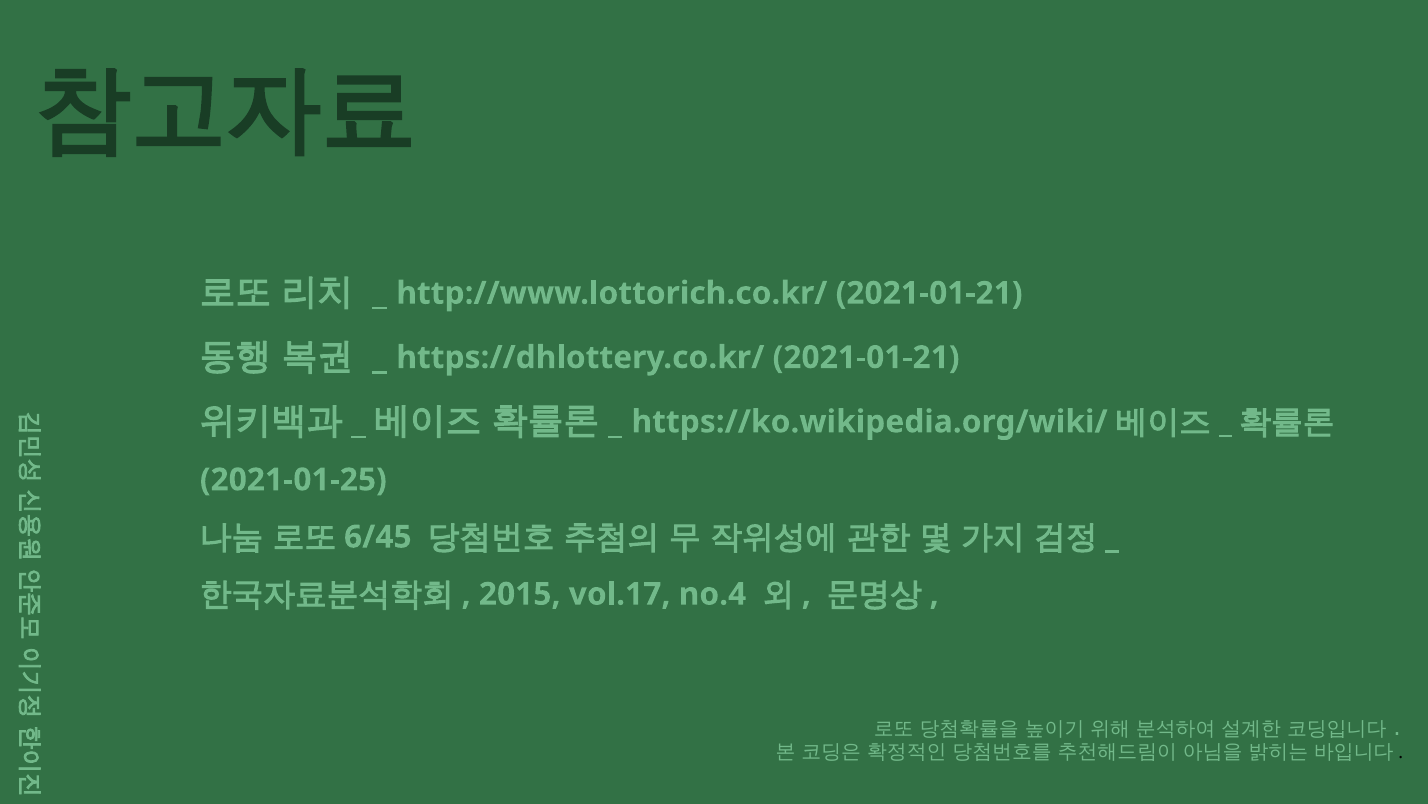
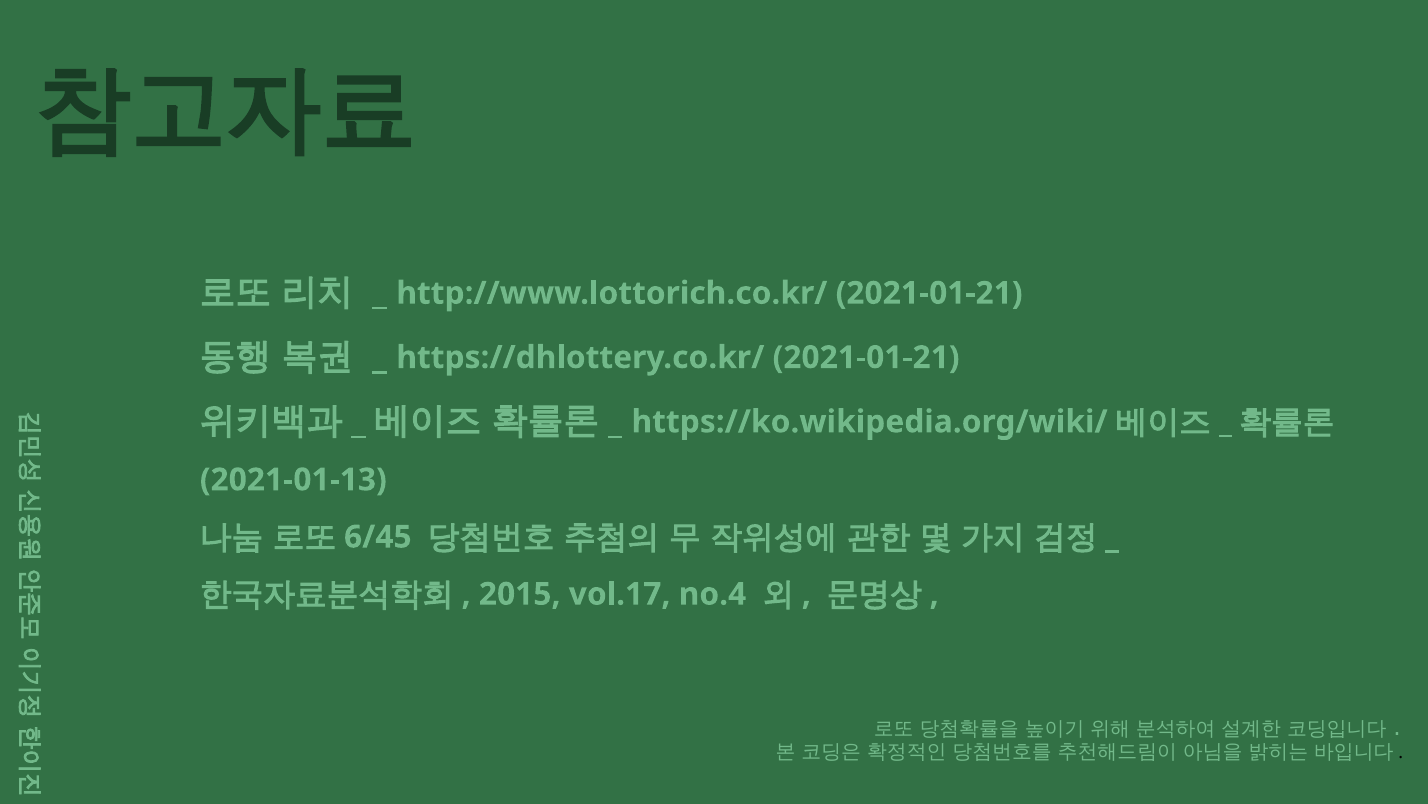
2021-01-25: 2021-01-25 -> 2021-01-13
